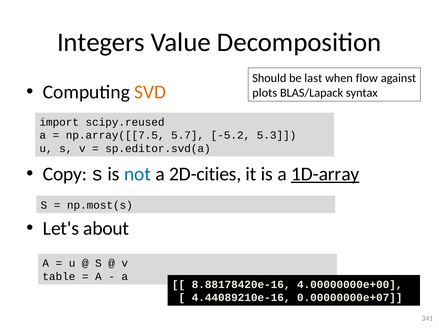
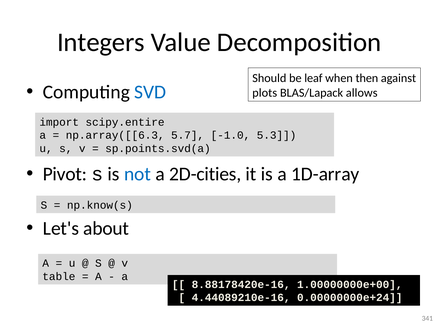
last: last -> leaf
flow: flow -> then
SVD colour: orange -> blue
syntax: syntax -> allows
scipy.reused: scipy.reused -> scipy.entire
np.array([[7.5: np.array([[7.5 -> np.array([[6.3
-5.2: -5.2 -> -1.0
sp.editor.svd(a: sp.editor.svd(a -> sp.points.svd(a
Copy: Copy -> Pivot
1D-array underline: present -> none
np.most(s: np.most(s -> np.know(s
4.00000000e+00: 4.00000000e+00 -> 1.00000000e+00
0.00000000e+07: 0.00000000e+07 -> 0.00000000e+24
